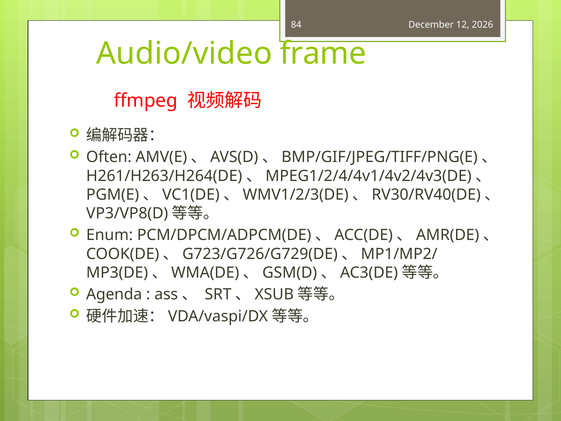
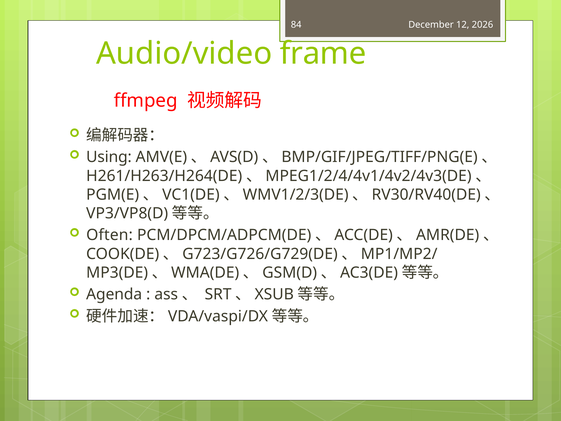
Often: Often -> Using
Enum: Enum -> Often
